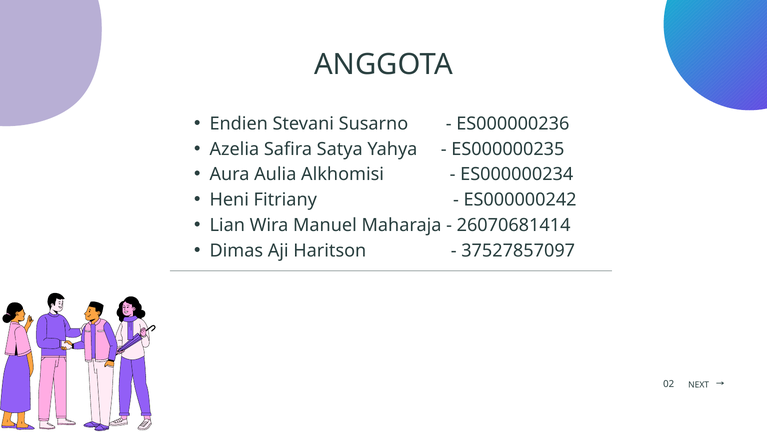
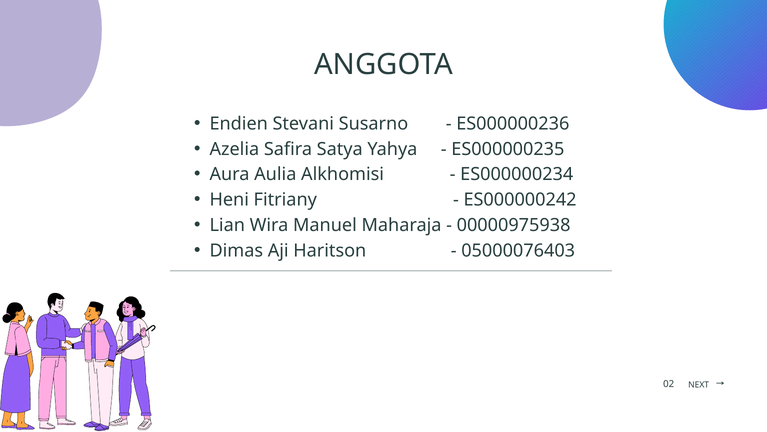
26070681414: 26070681414 -> 00000975938
37527857097: 37527857097 -> 05000076403
